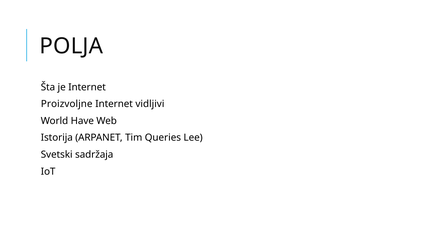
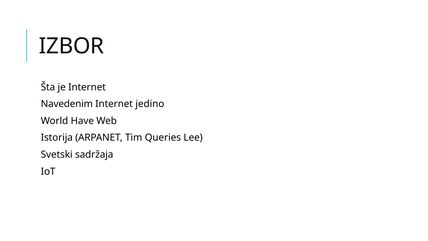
POLJA: POLJA -> IZBOR
Proizvoljne: Proizvoljne -> Navedenim
vidljivi: vidljivi -> jedino
